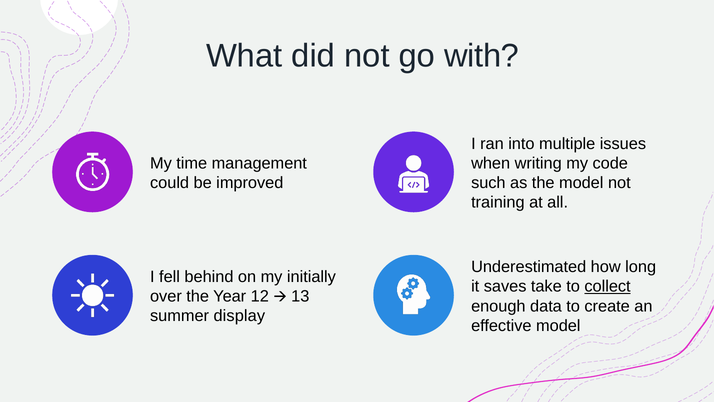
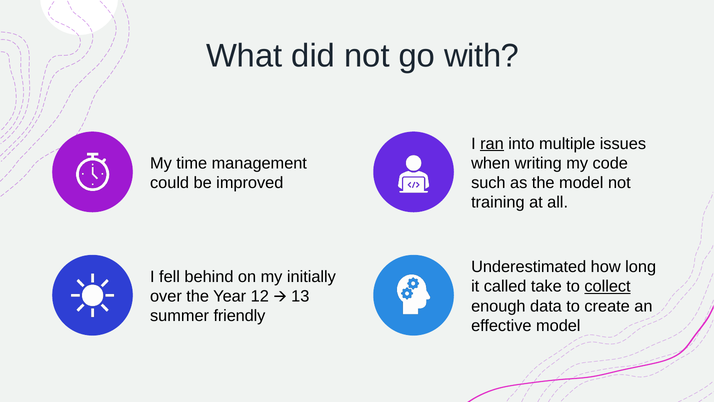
ran underline: none -> present
saves: saves -> called
display: display -> friendly
